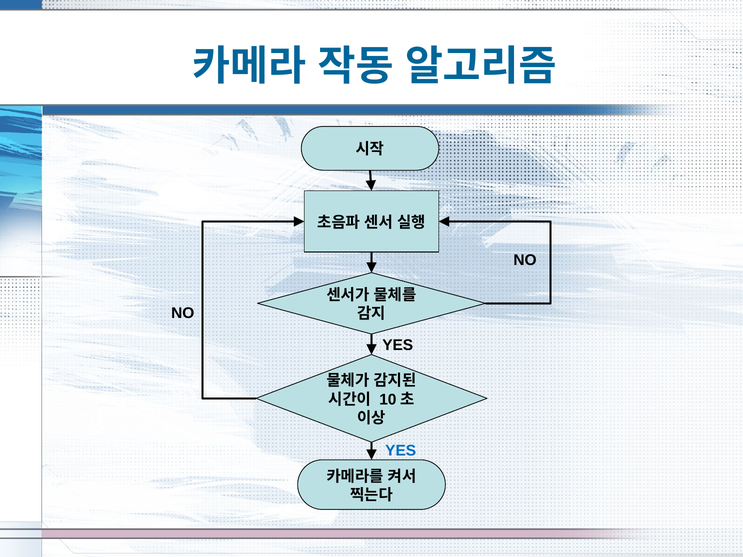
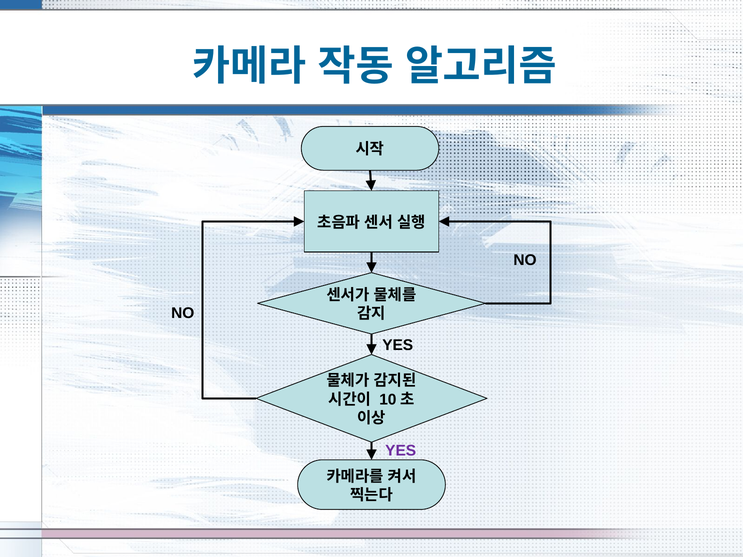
YES at (401, 451) colour: blue -> purple
